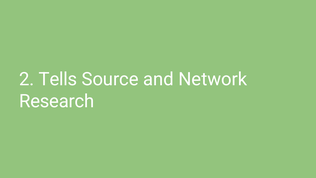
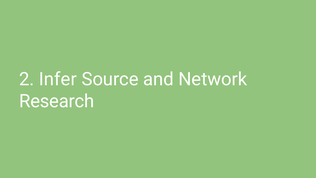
Tells: Tells -> Infer
